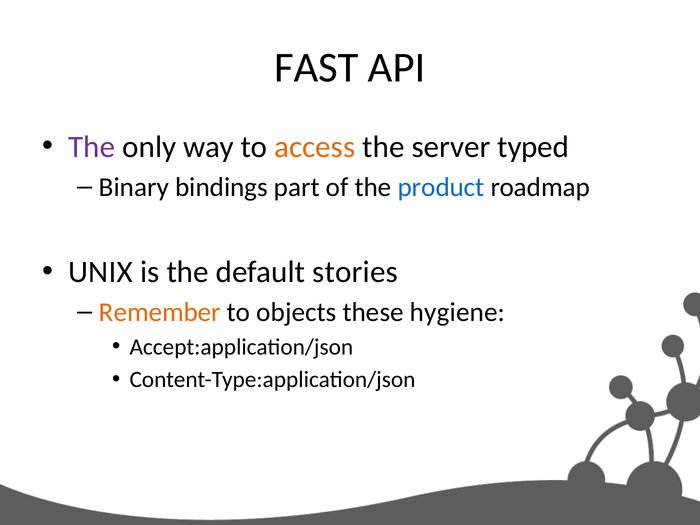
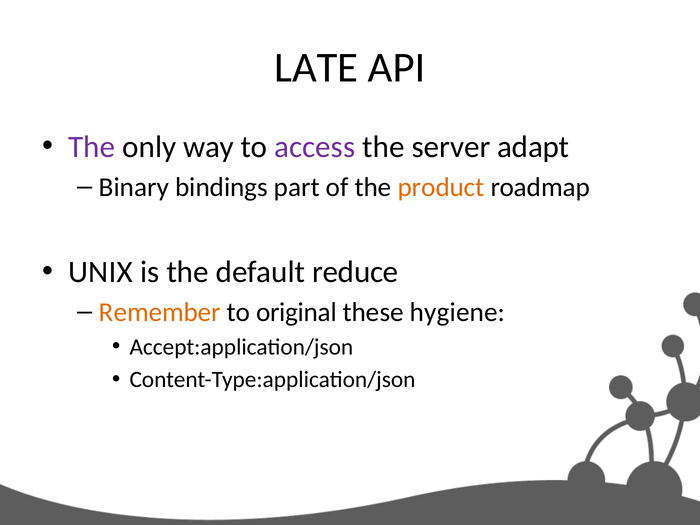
FAST: FAST -> LATE
access colour: orange -> purple
typed: typed -> adapt
product colour: blue -> orange
stories: stories -> reduce
objects: objects -> original
